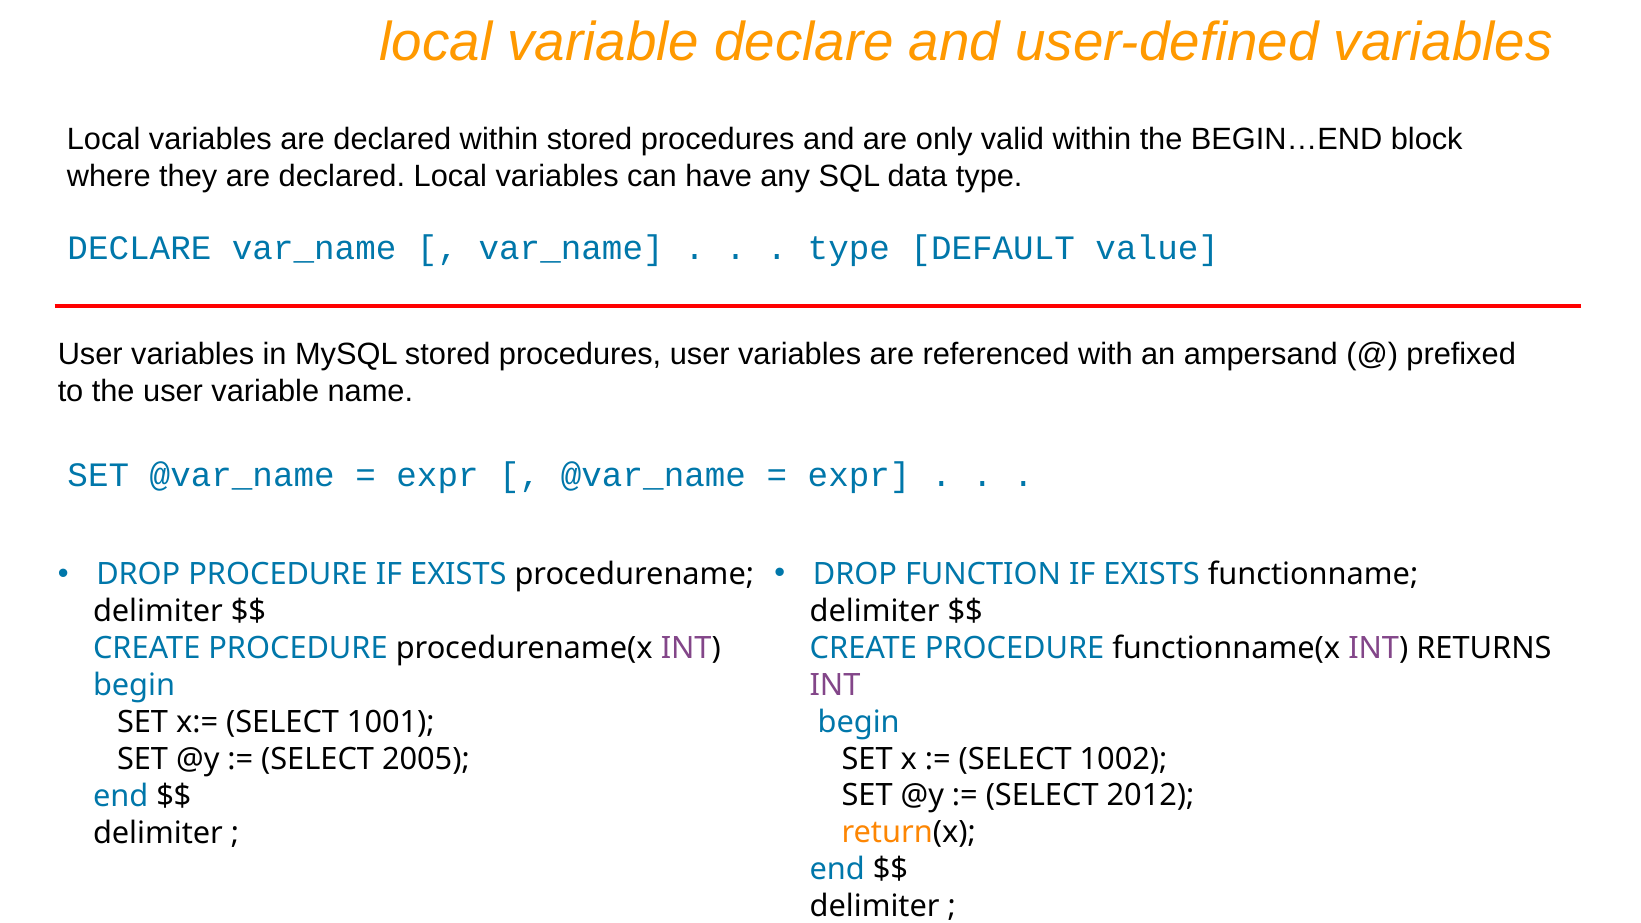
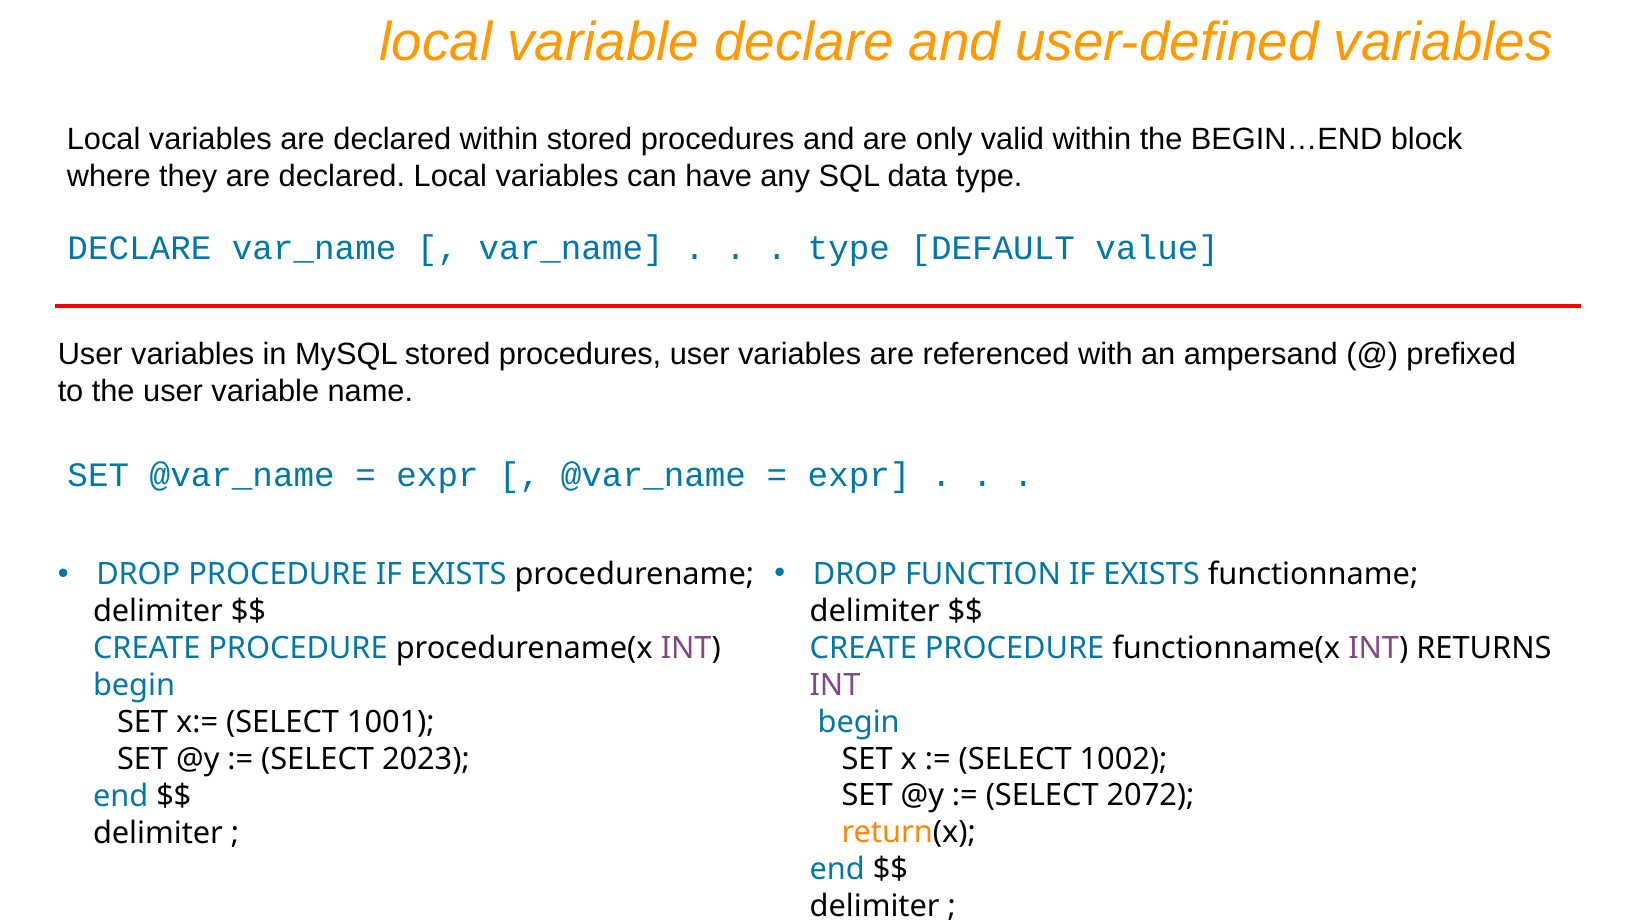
2005: 2005 -> 2023
2012: 2012 -> 2072
